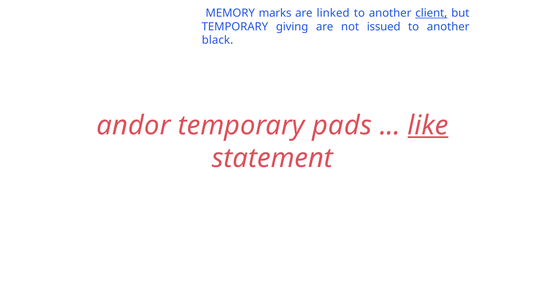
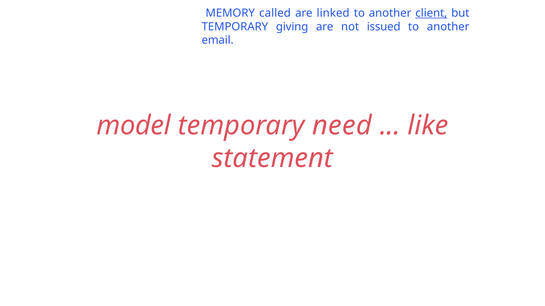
marks: marks -> called
black: black -> email
andor: andor -> model
pads: pads -> need
like underline: present -> none
